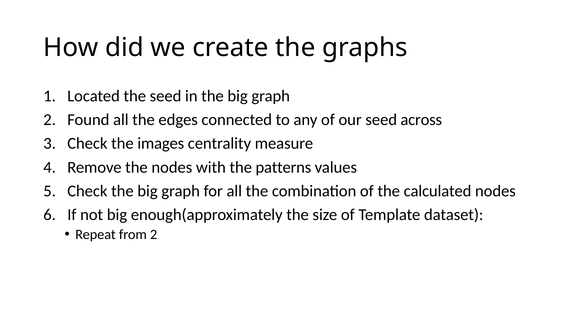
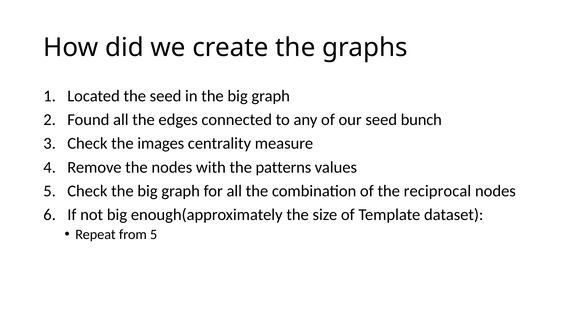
across: across -> bunch
calculated: calculated -> reciprocal
from 2: 2 -> 5
